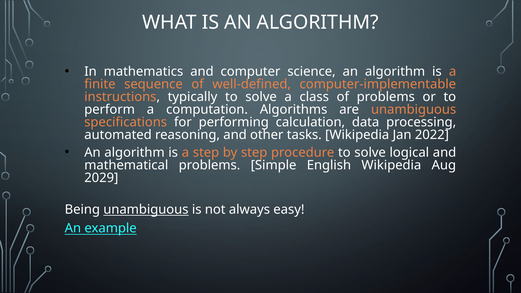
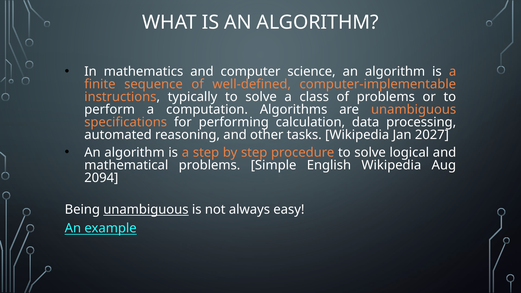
2022: 2022 -> 2027
2029: 2029 -> 2094
